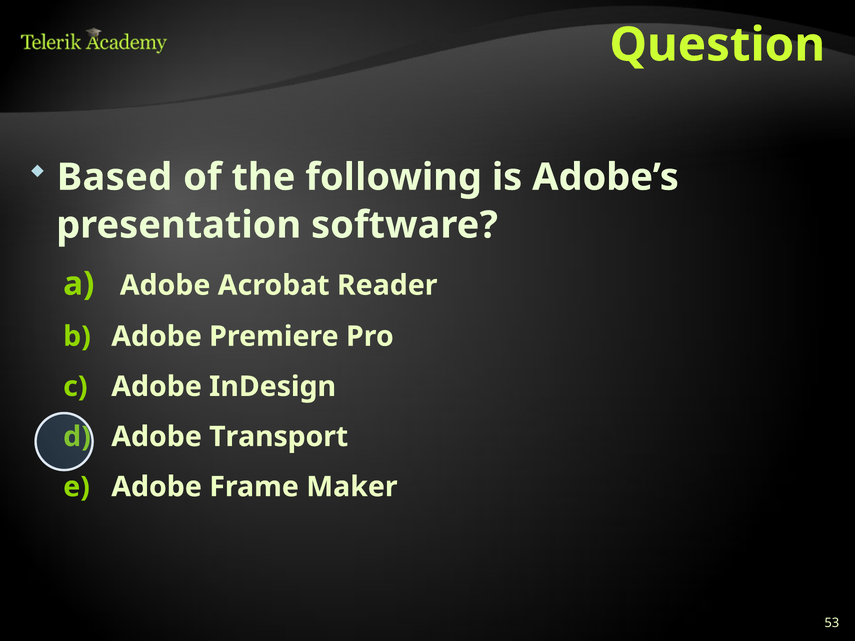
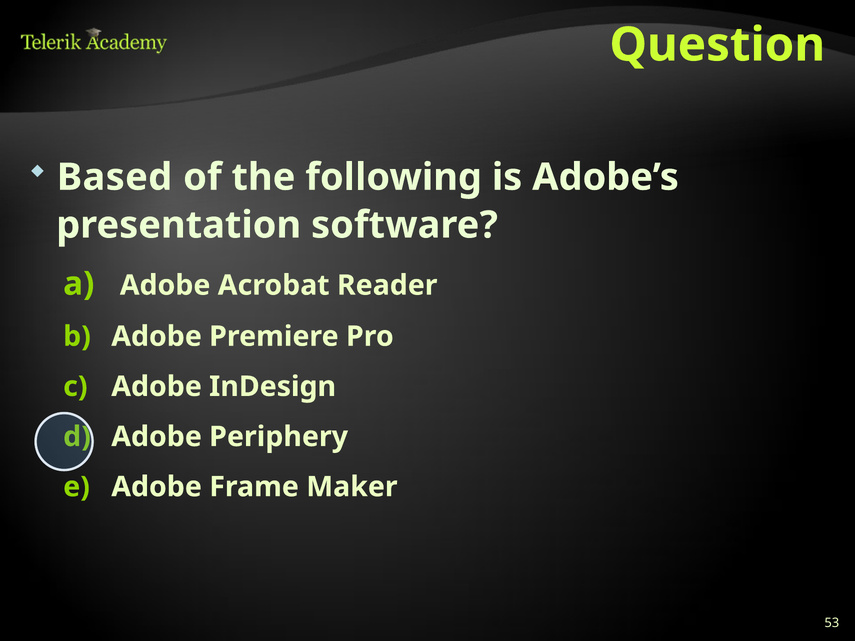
Transport: Transport -> Periphery
